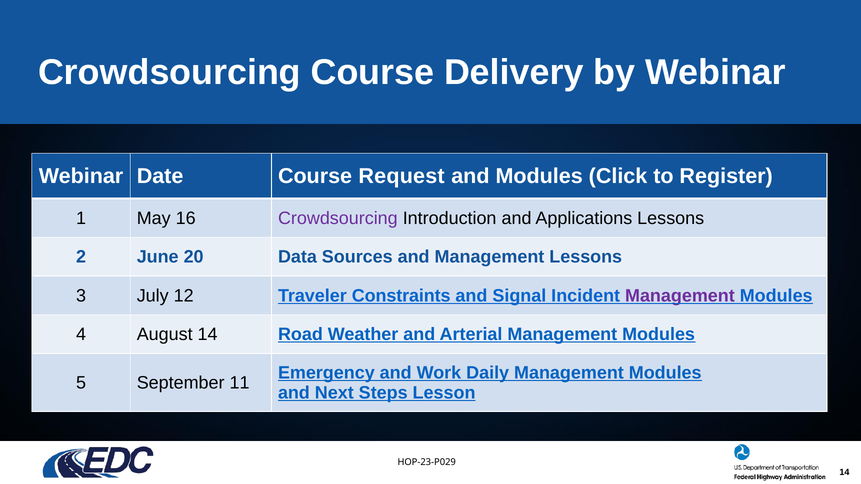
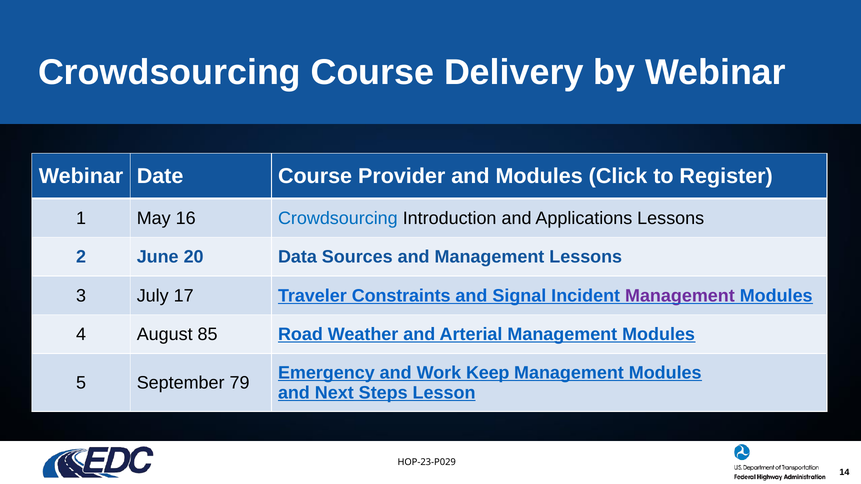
Request: Request -> Provider
Crowdsourcing at (338, 218) colour: purple -> blue
12: 12 -> 17
August 14: 14 -> 85
Daily: Daily -> Keep
11: 11 -> 79
